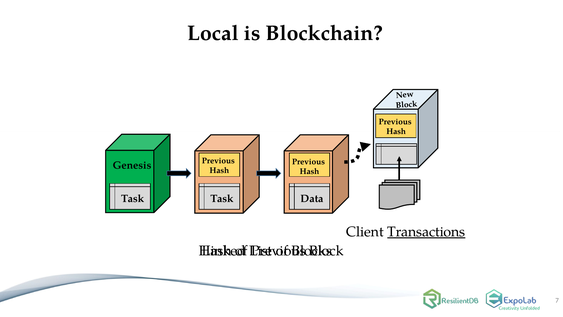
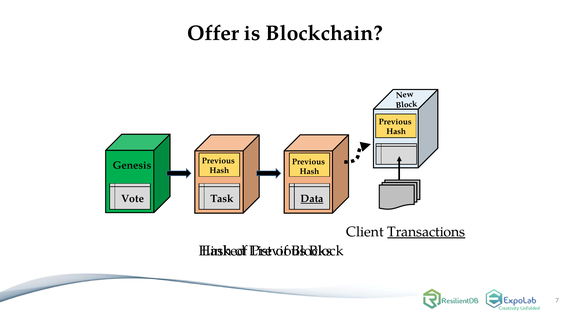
Local: Local -> Offer
Task at (133, 199): Task -> Vote
Data underline: none -> present
